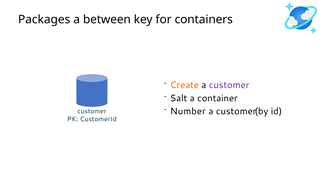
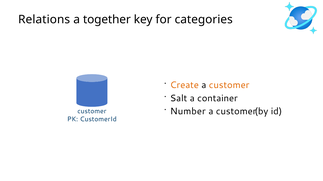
Packages: Packages -> Relations
between: between -> together
containers: containers -> categories
customer at (229, 85) colour: purple -> orange
